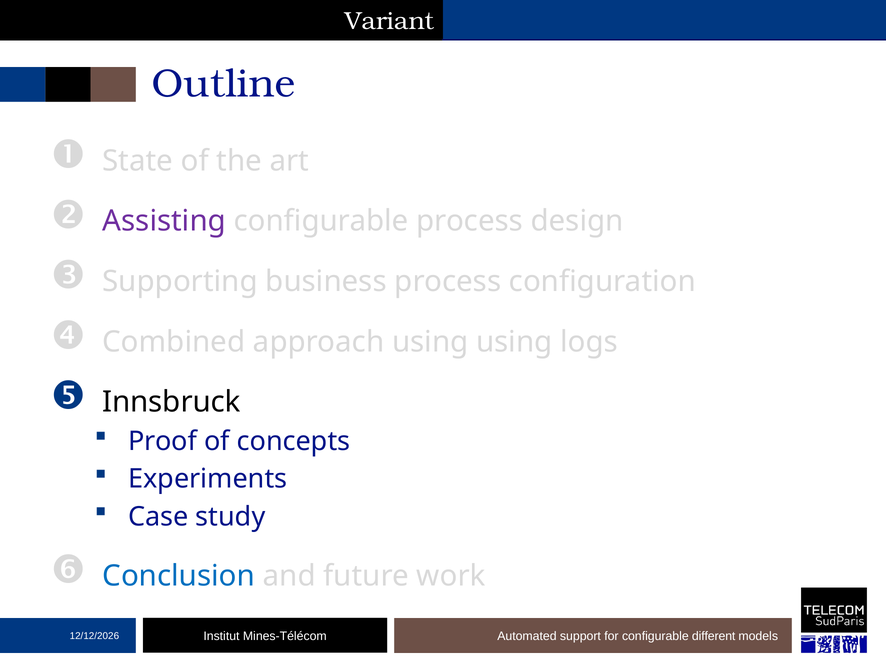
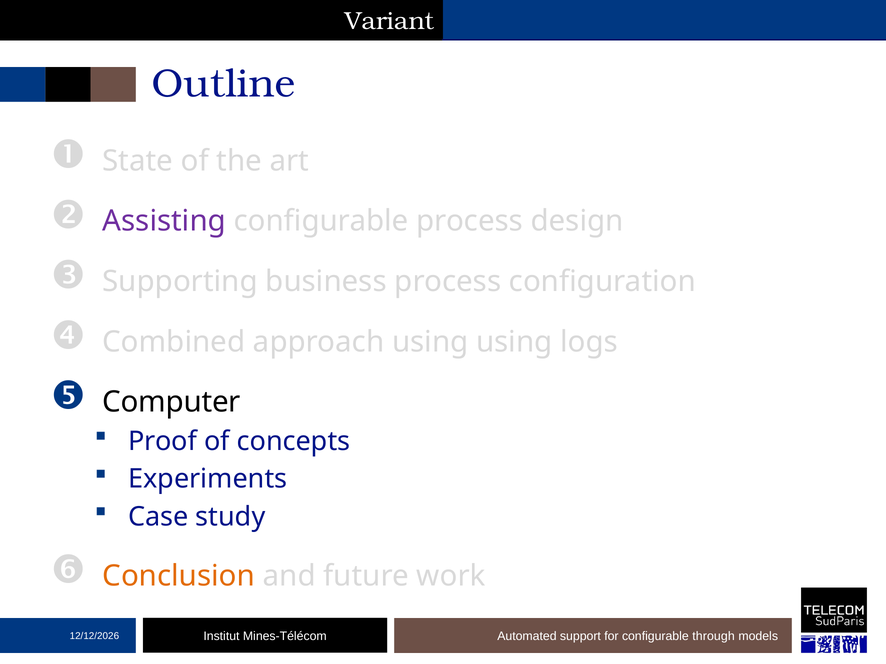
Innsbruck: Innsbruck -> Computer
Conclusion colour: blue -> orange
different: different -> through
